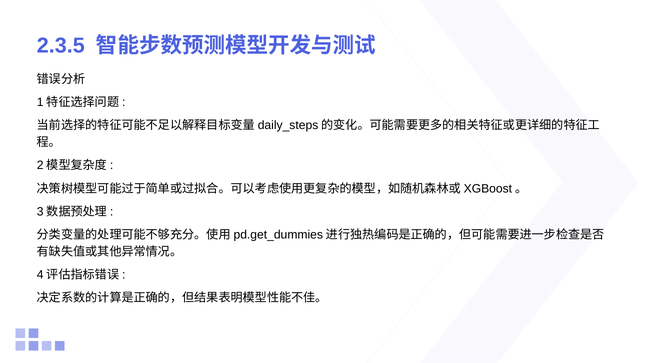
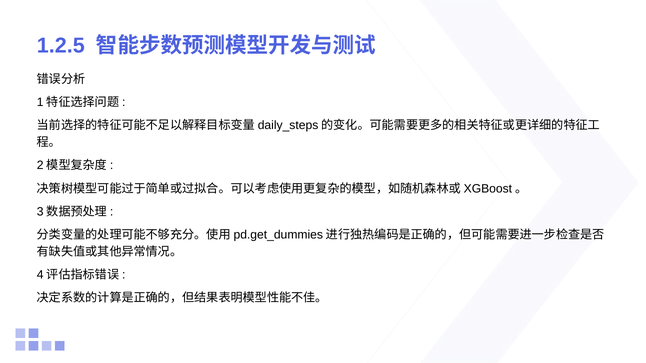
2.3.5: 2.3.5 -> 1.2.5
